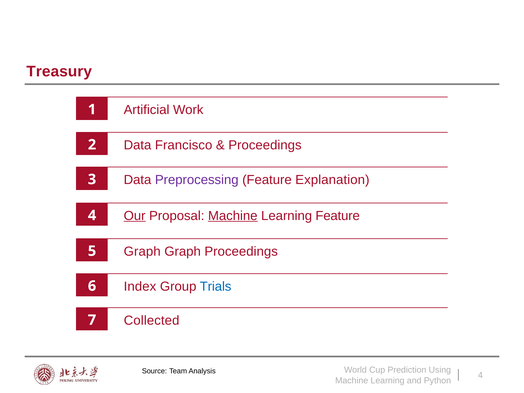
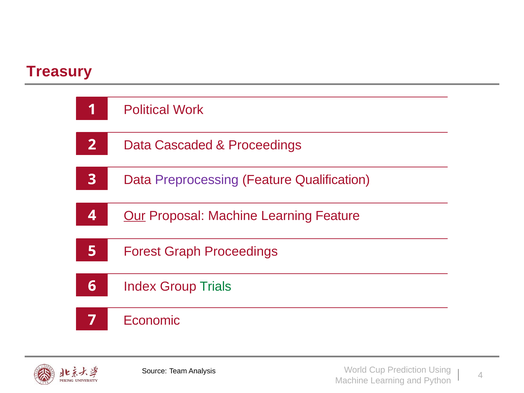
Artificial: Artificial -> Political
Francisco: Francisco -> Cascaded
Explanation: Explanation -> Qualification
Machine at (233, 216) underline: present -> none
5 Graph: Graph -> Forest
Trials colour: blue -> green
Collected: Collected -> Economic
